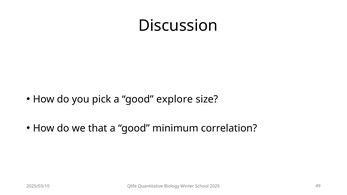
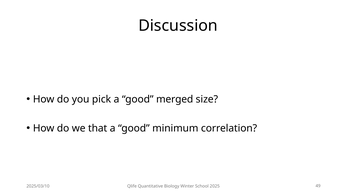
explore: explore -> merged
